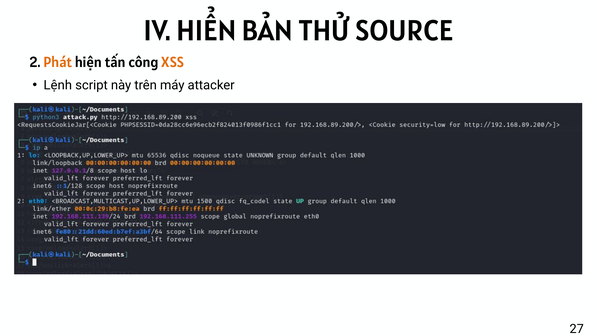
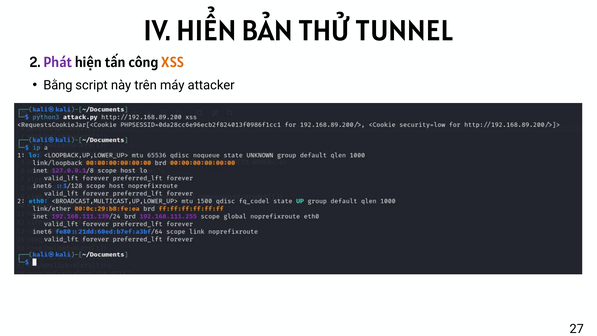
SOURCE: SOURCE -> TUNNEL
Phát colour: orange -> purple
Lệnh: Lệnh -> Bằng
